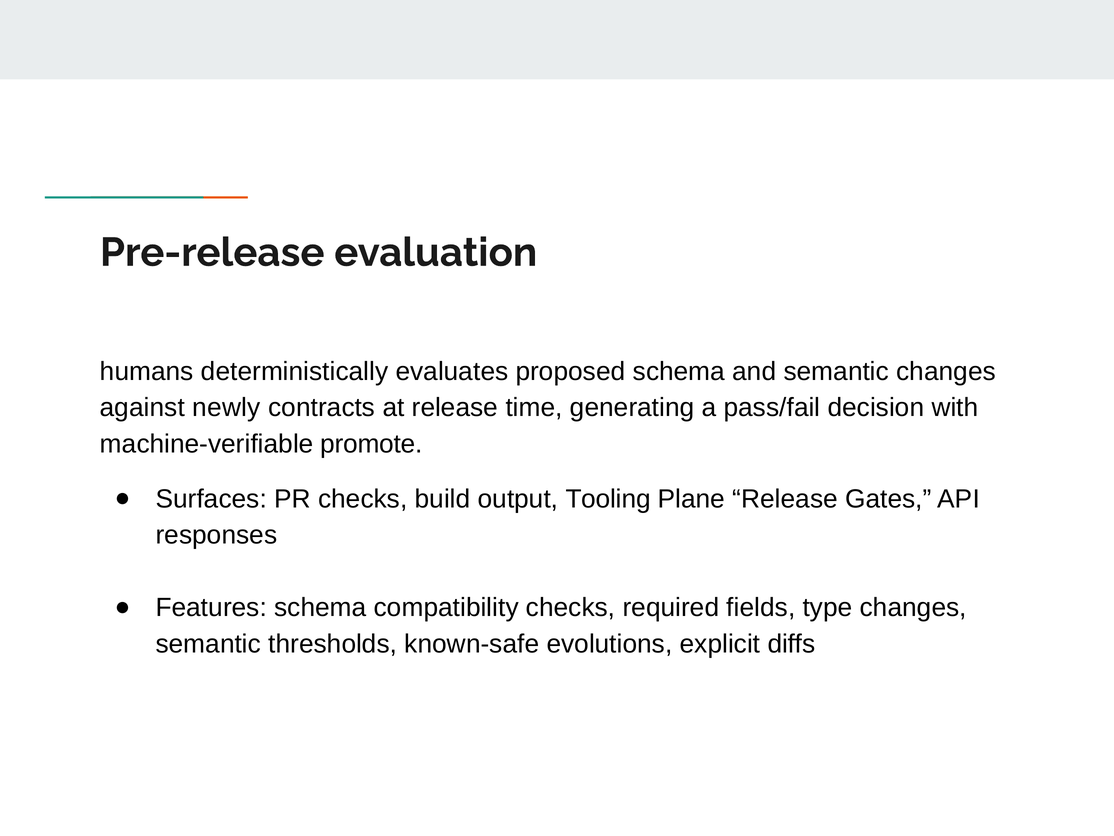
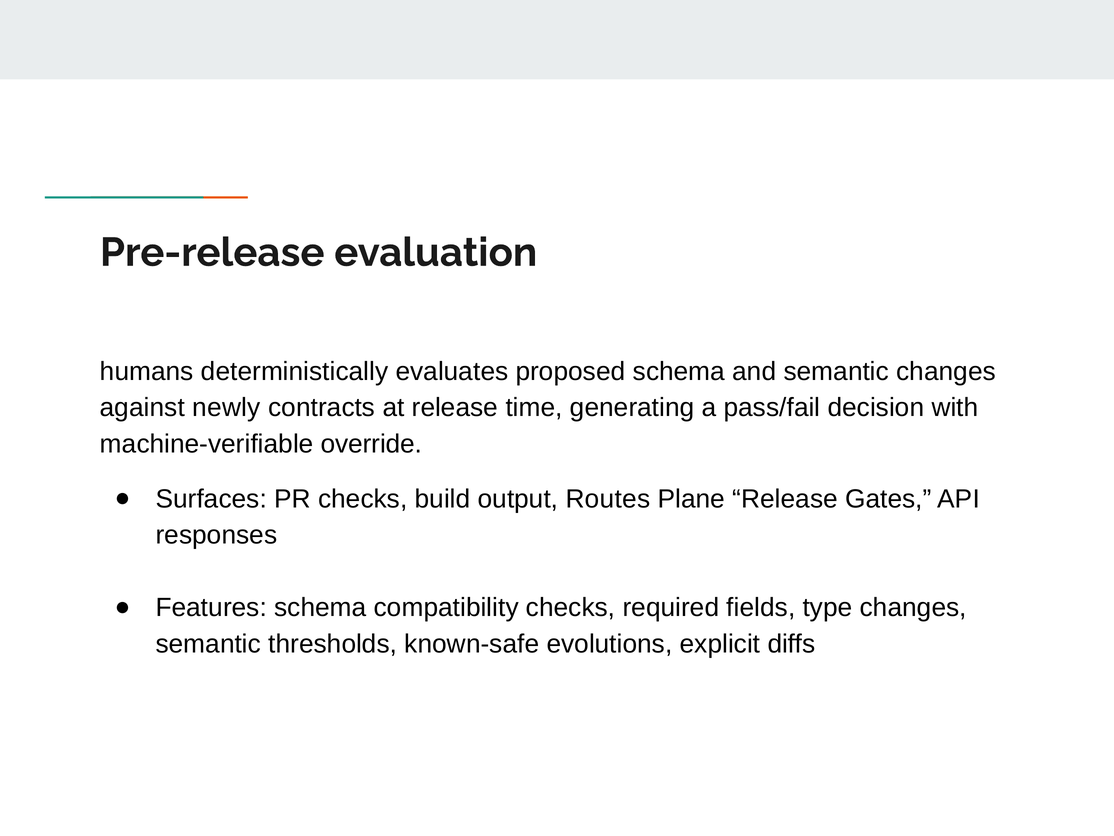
promote: promote -> override
Tooling: Tooling -> Routes
